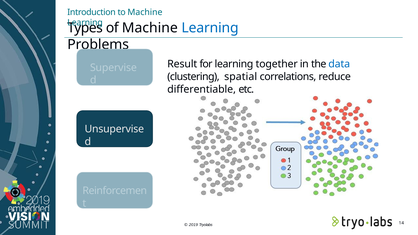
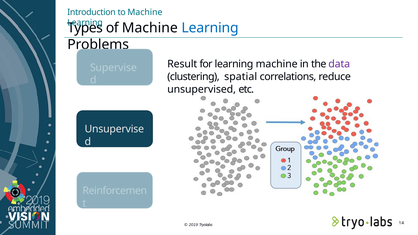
learning together: together -> machine
data colour: blue -> purple
differentiable: differentiable -> unsupervised
